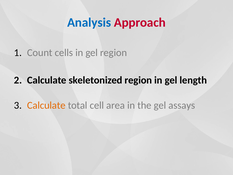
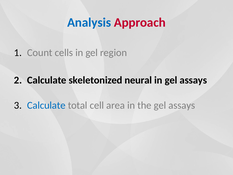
skeletonized region: region -> neural
in gel length: length -> assays
Calculate at (46, 105) colour: orange -> blue
